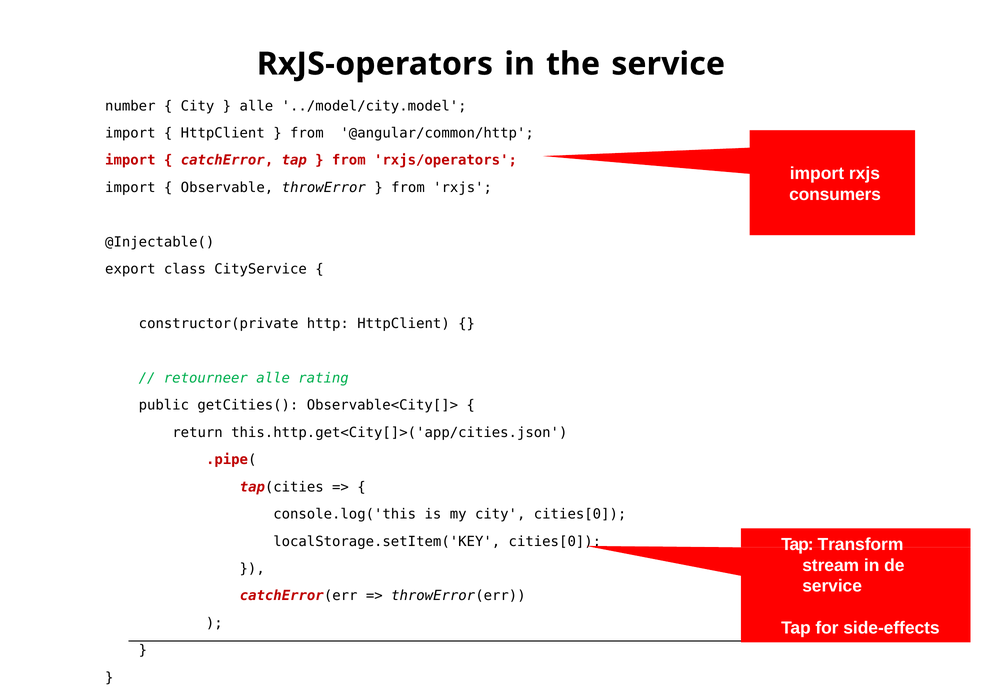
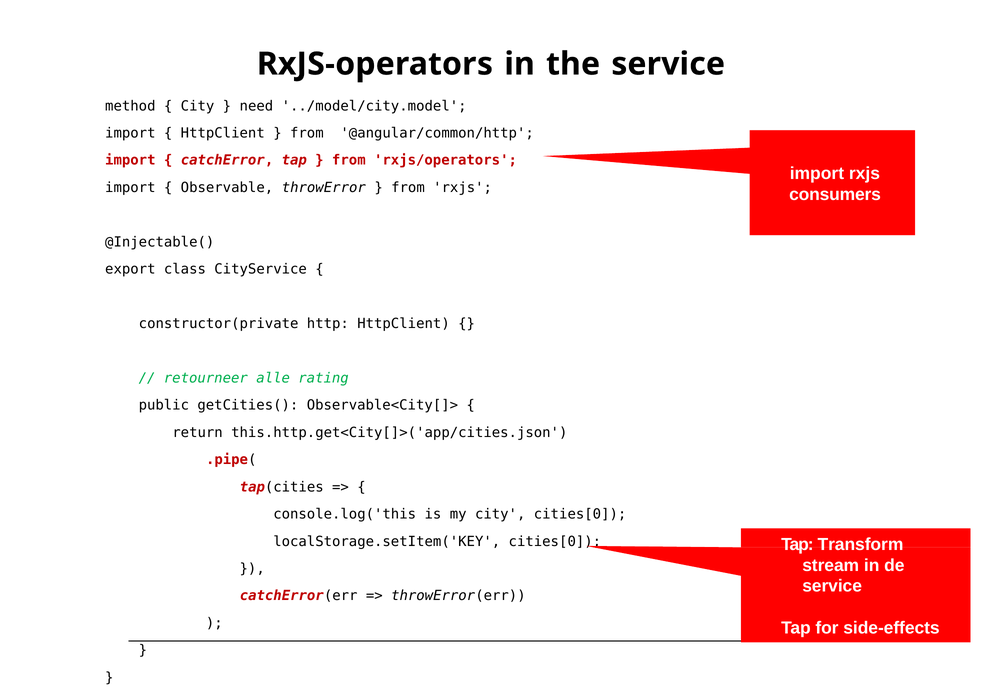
number: number -> method
alle at (256, 106): alle -> need
